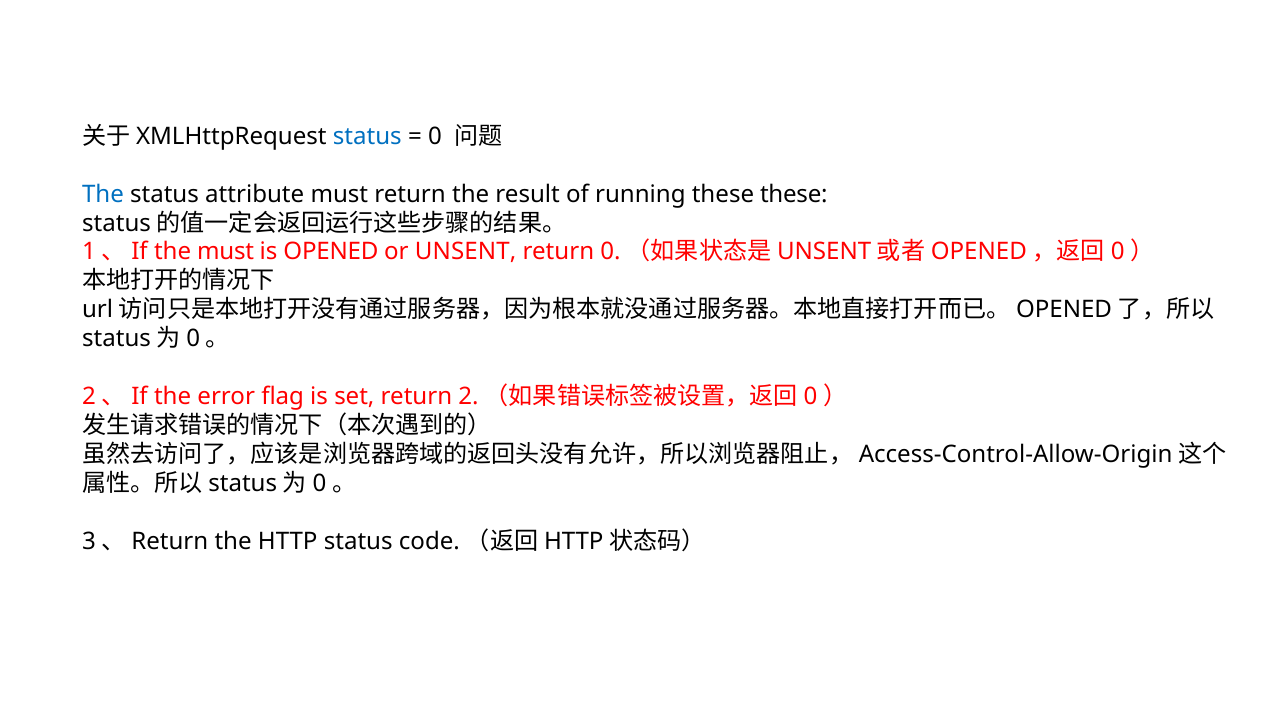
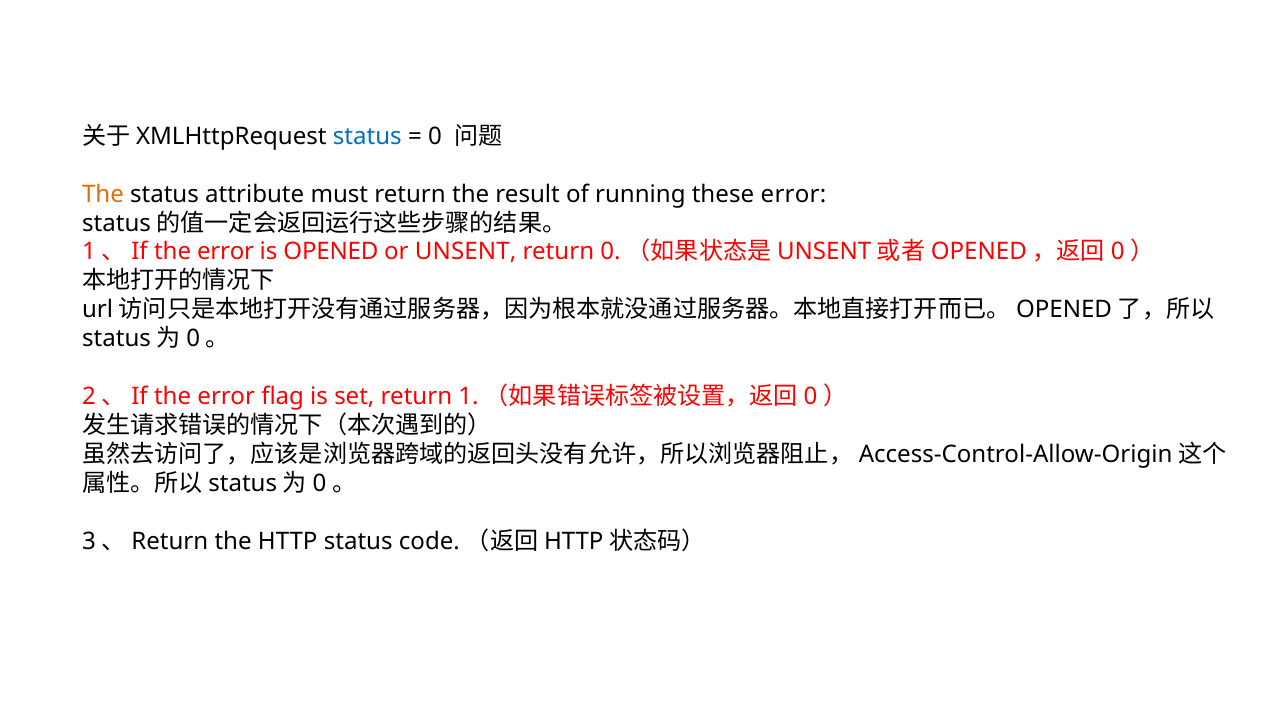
The at (103, 194) colour: blue -> orange
these these: these -> error
1、If the must: must -> error
2: 2 -> 1
